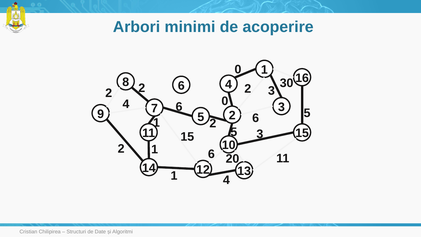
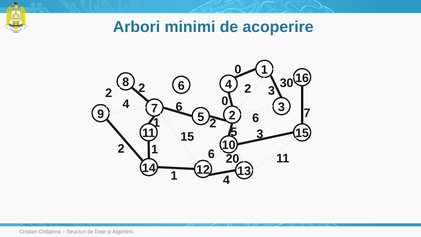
5 at (307, 113): 5 -> 7
